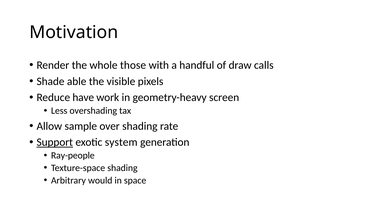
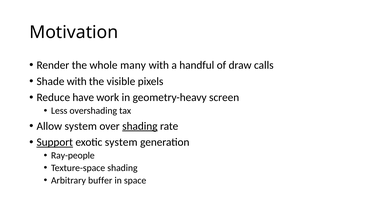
those: those -> many
Shade able: able -> with
Allow sample: sample -> system
shading at (140, 126) underline: none -> present
would: would -> buffer
